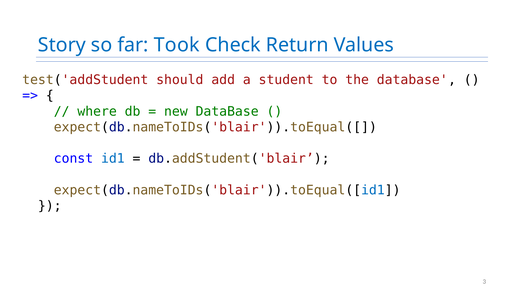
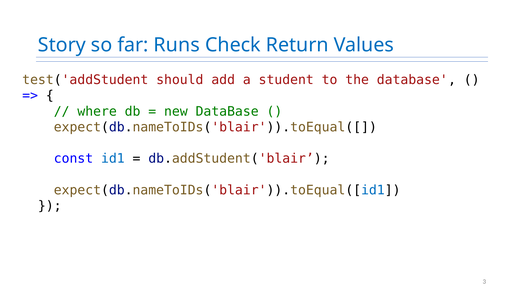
Took: Took -> Runs
